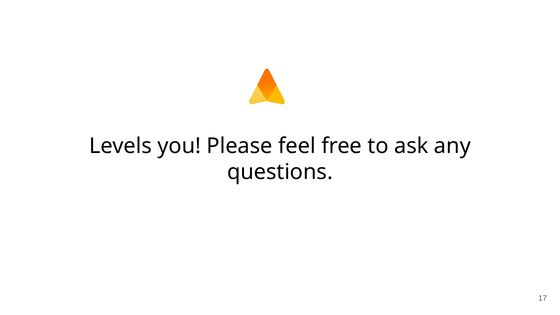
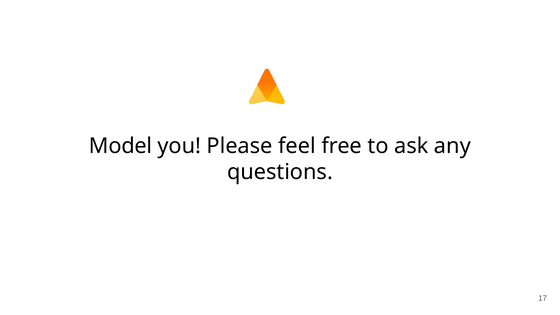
Levels: Levels -> Model
